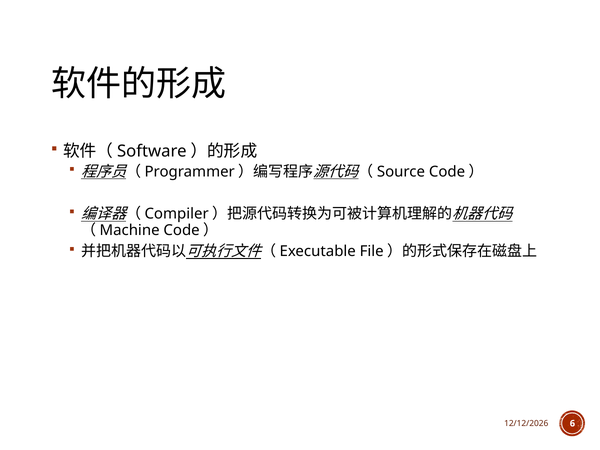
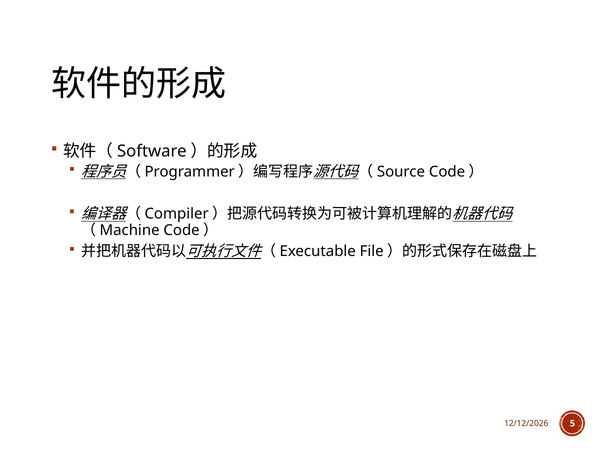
6: 6 -> 5
